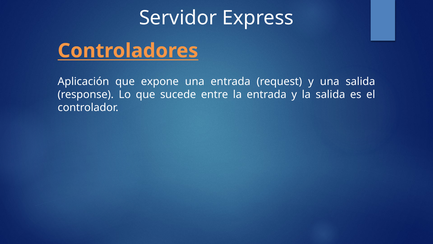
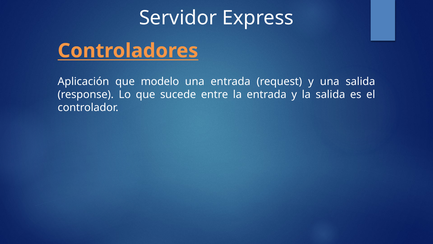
expone: expone -> modelo
